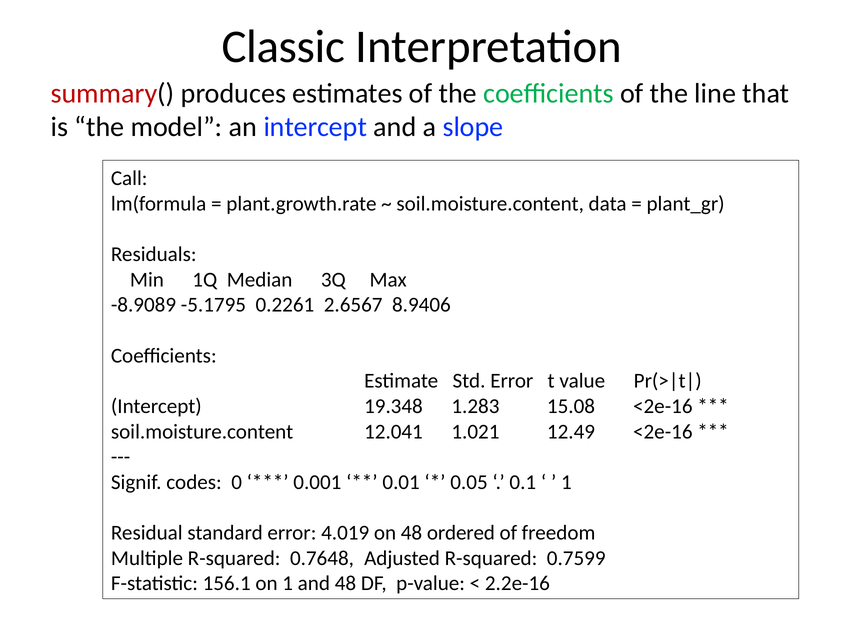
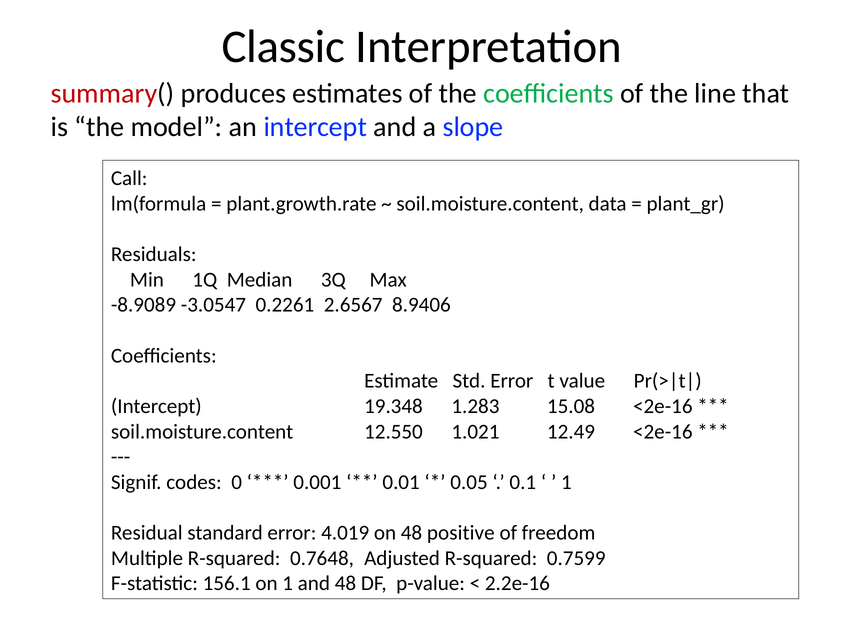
-5.1795: -5.1795 -> -3.0547
12.041: 12.041 -> 12.550
ordered: ordered -> positive
